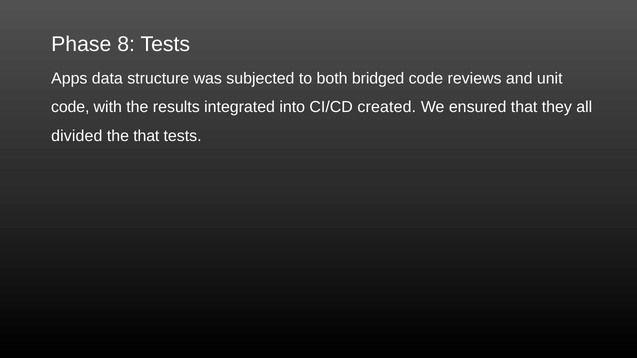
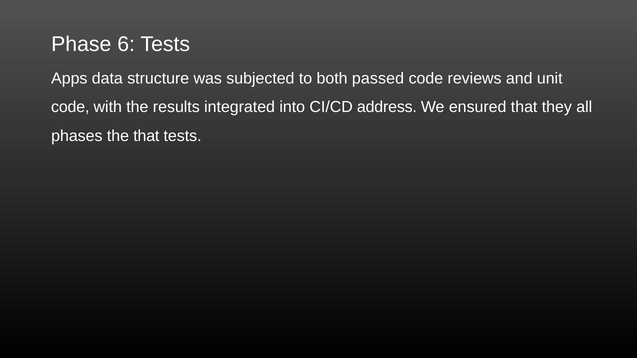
8: 8 -> 6
bridged: bridged -> passed
created: created -> address
divided: divided -> phases
